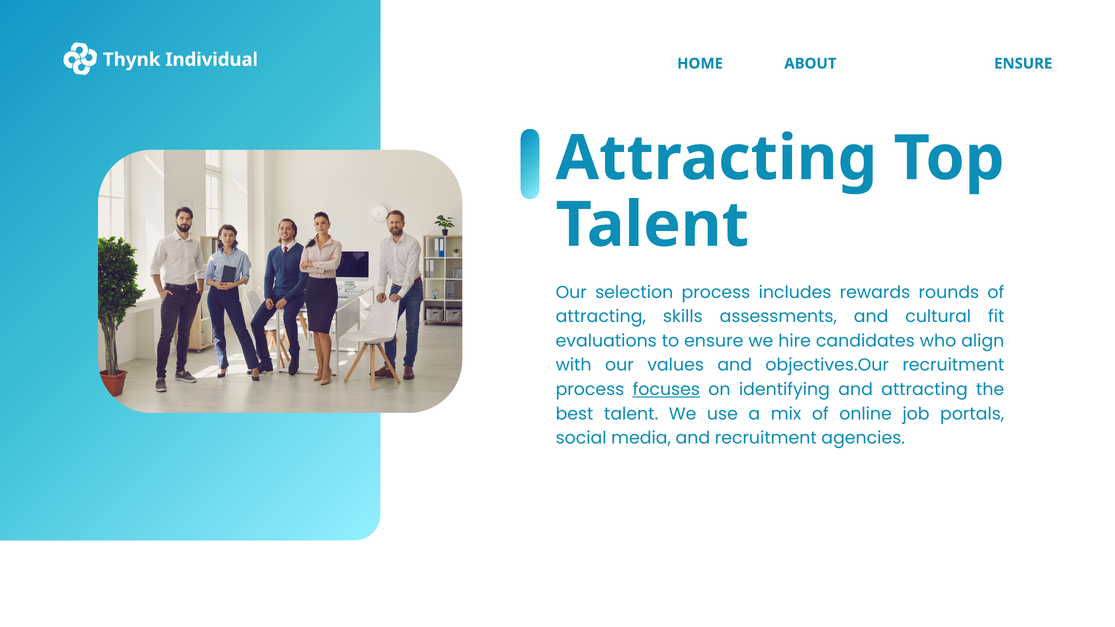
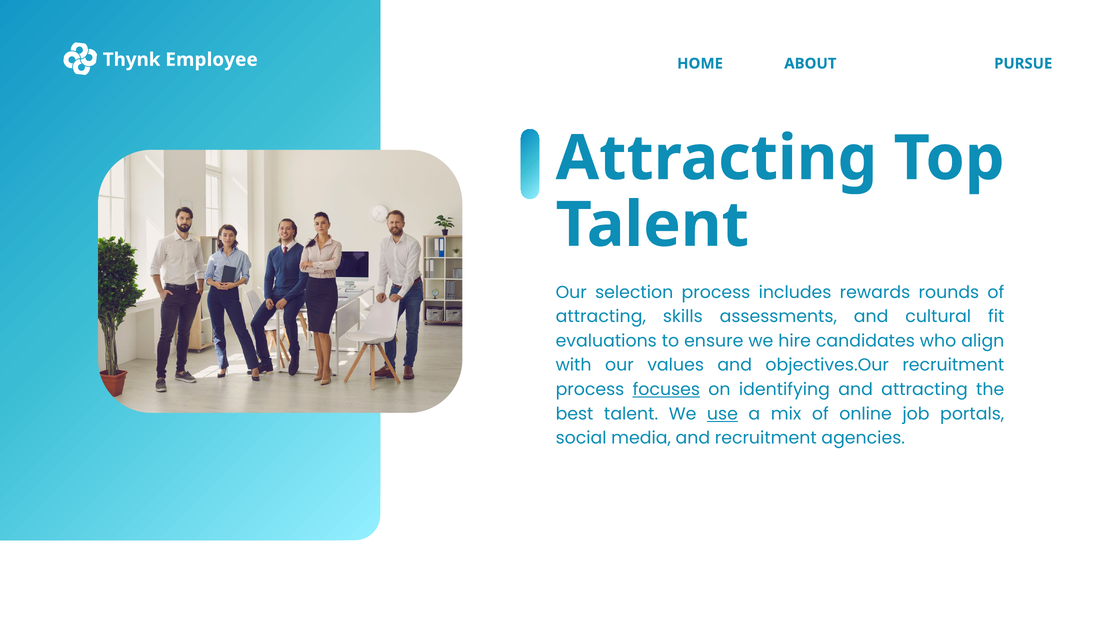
Individual: Individual -> Employee
CONTENT ENSURE: ENSURE -> PURSUE
use underline: none -> present
